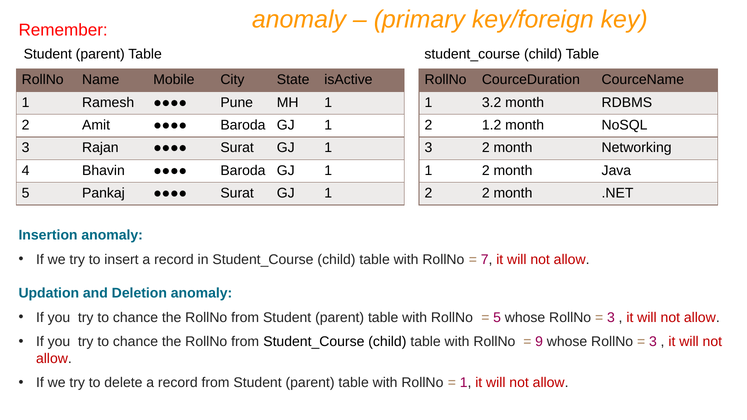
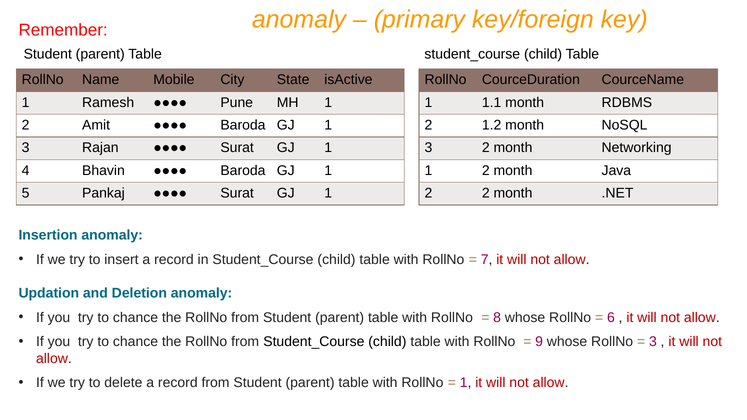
3.2: 3.2 -> 1.1
5 at (497, 318): 5 -> 8
3 at (611, 318): 3 -> 6
